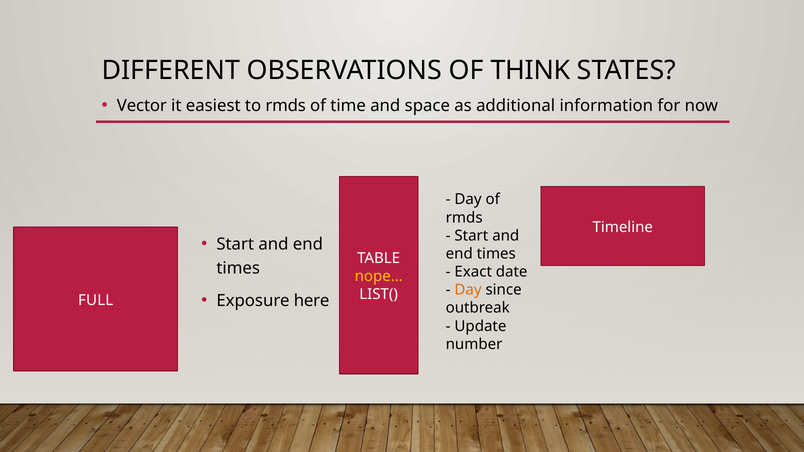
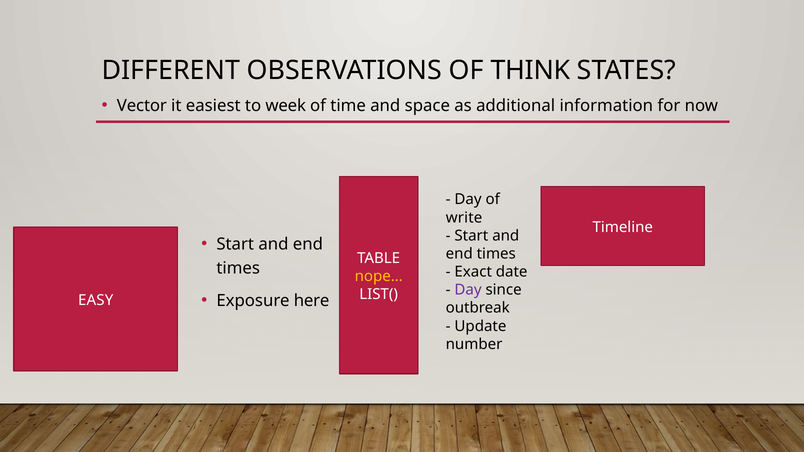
to rmds: rmds -> week
rmds at (464, 218): rmds -> write
Day at (468, 290) colour: orange -> purple
FULL: FULL -> EASY
